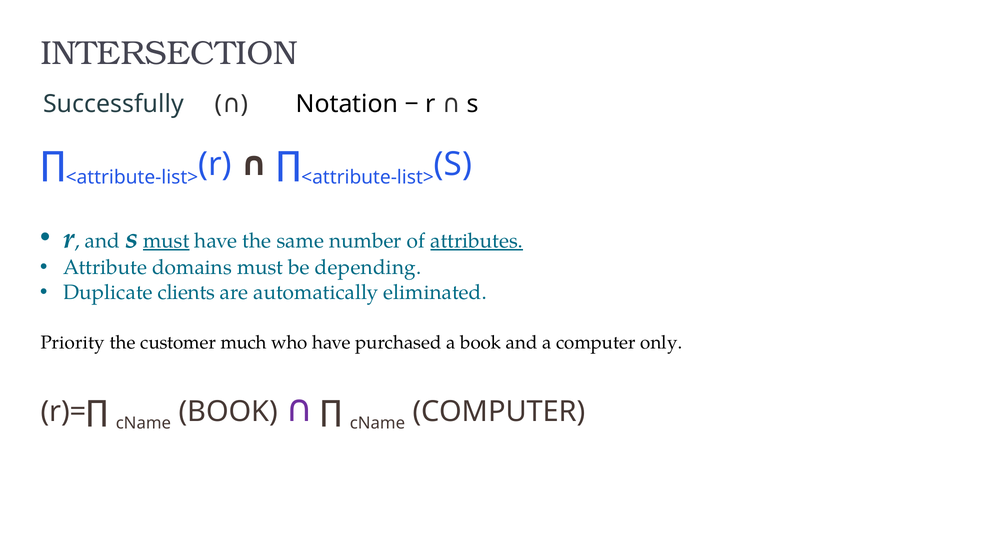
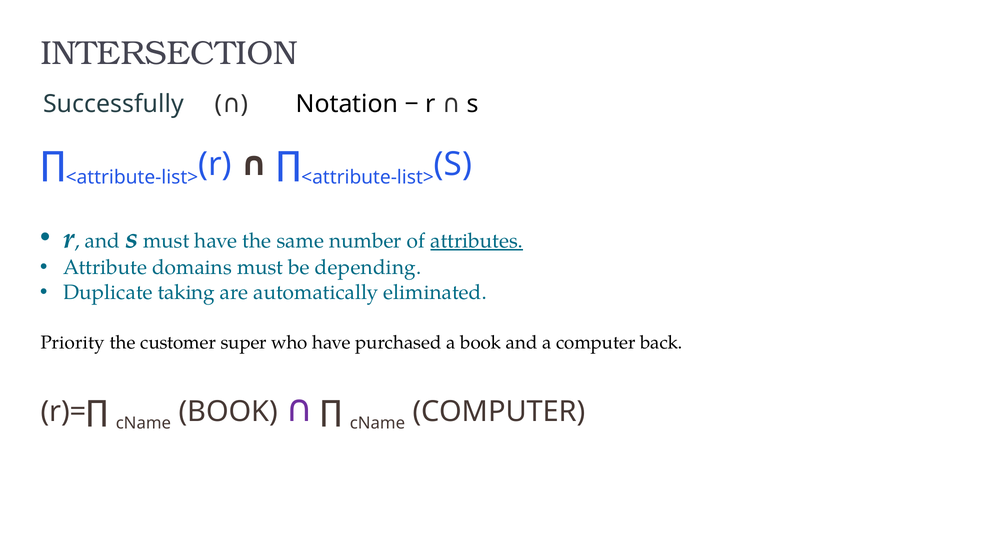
must at (166, 241) underline: present -> none
clients: clients -> taking
much: much -> super
only: only -> back
